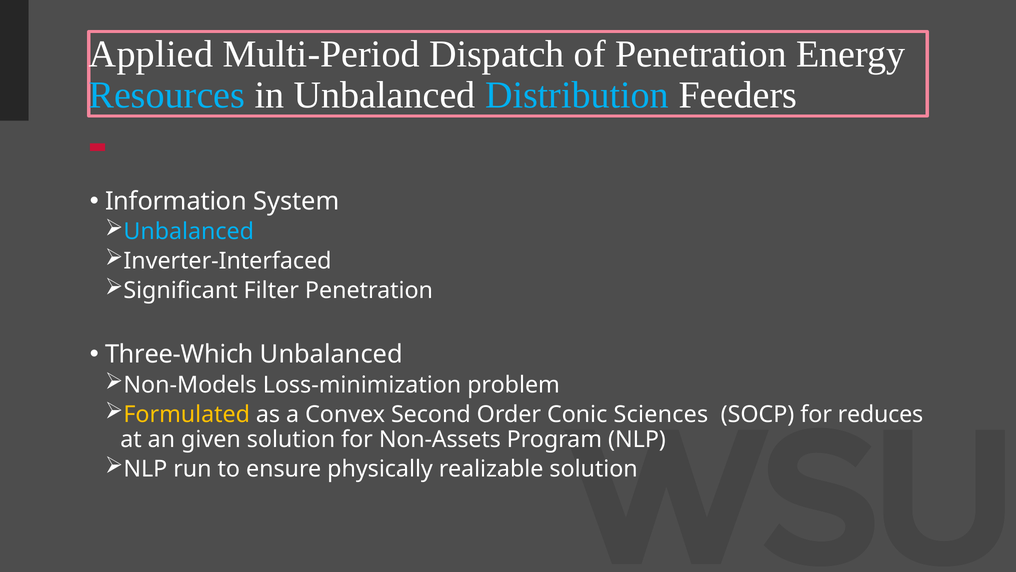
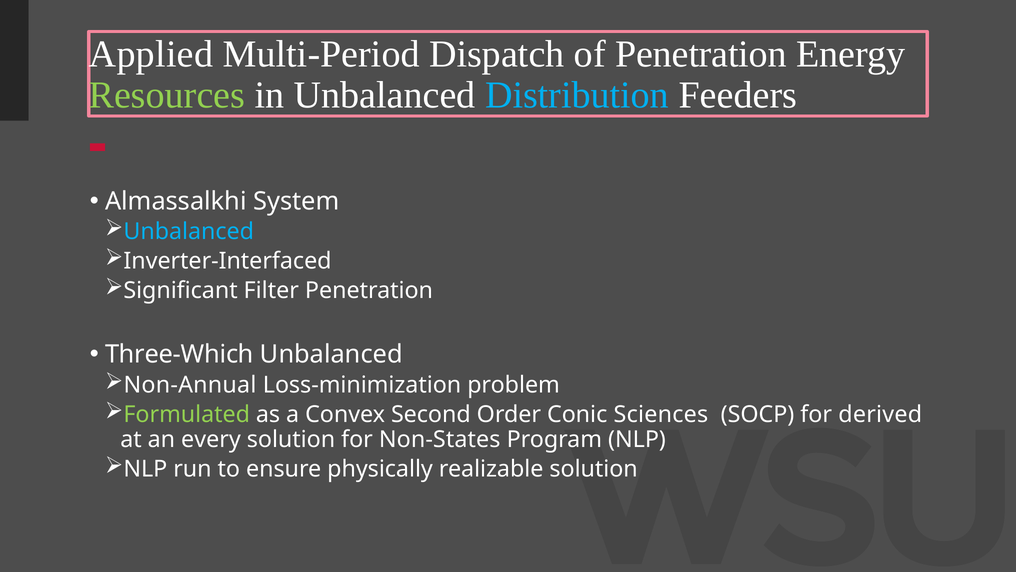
Resources colour: light blue -> light green
Information: Information -> Almassalkhi
Non-Models: Non-Models -> Non-Annual
Formulated colour: yellow -> light green
reduces: reduces -> derived
given: given -> every
Non-Assets: Non-Assets -> Non-States
